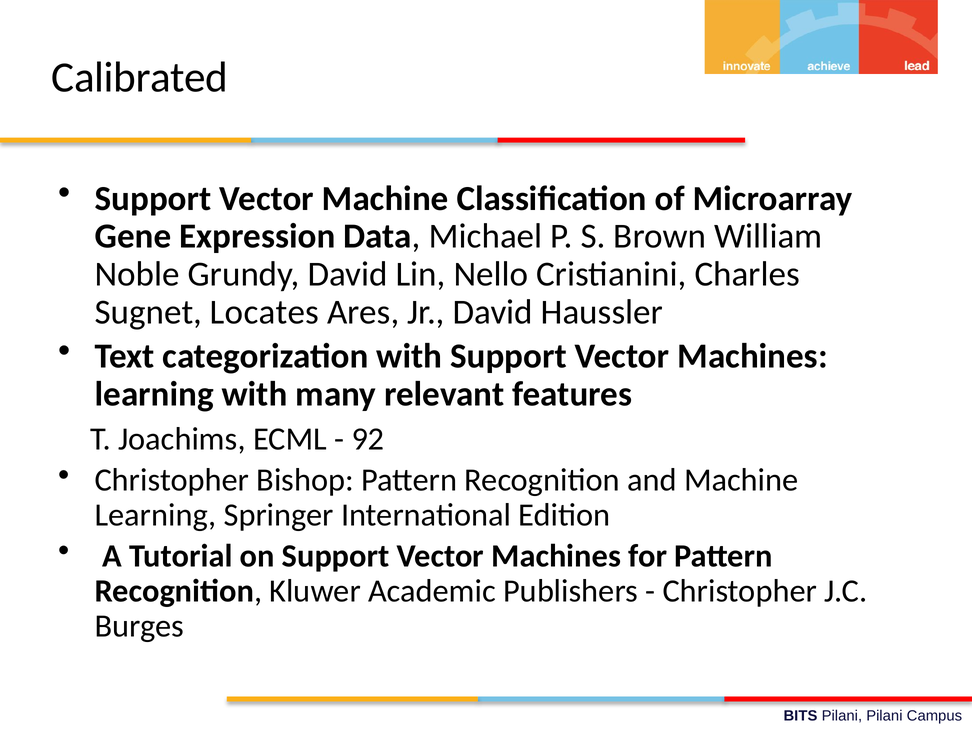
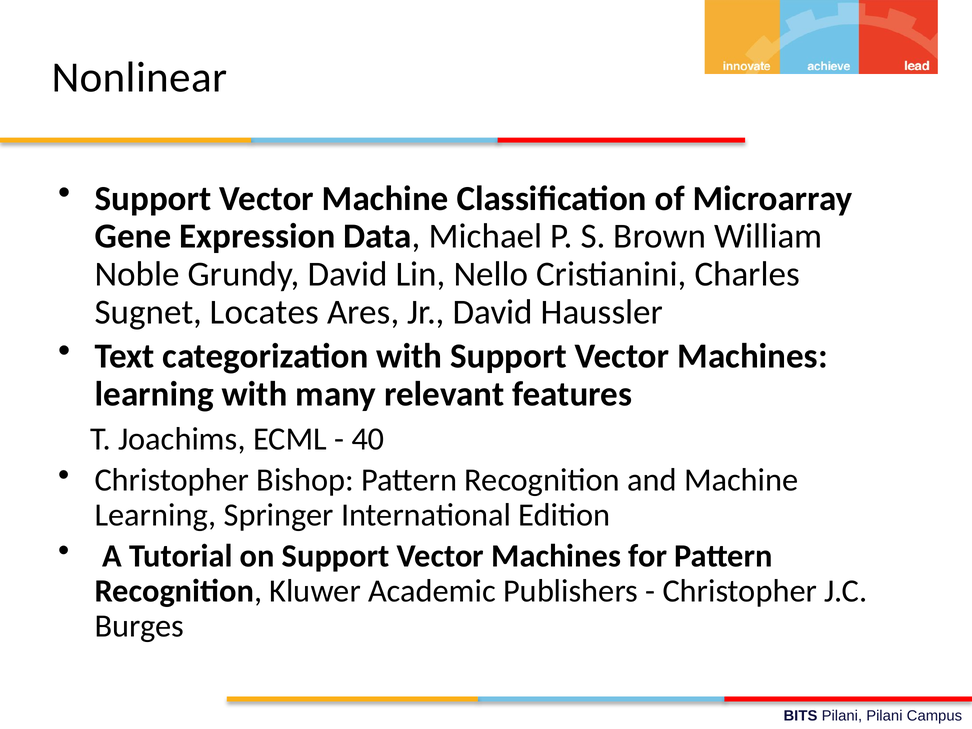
Calibrated: Calibrated -> Nonlinear
92: 92 -> 40
